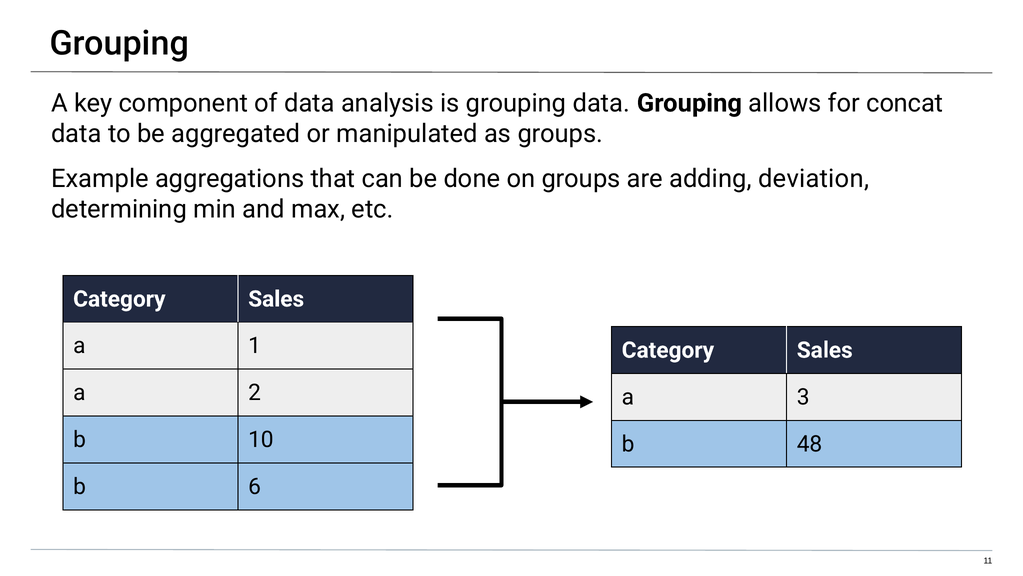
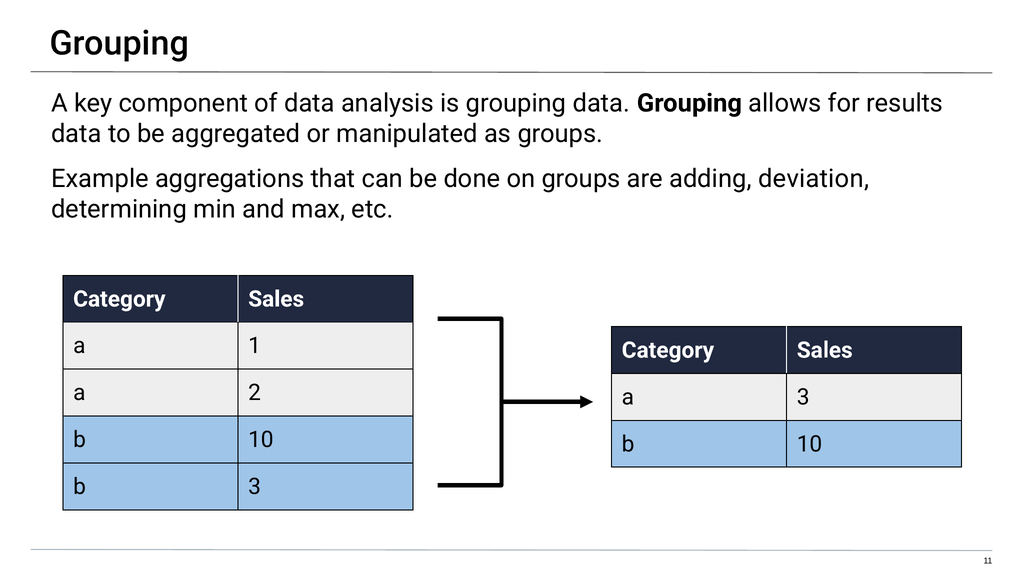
concat: concat -> results
48 at (809, 444): 48 -> 10
b 6: 6 -> 3
